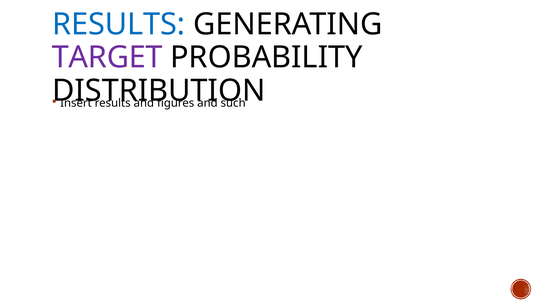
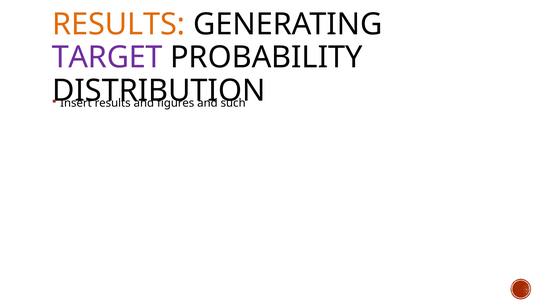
RESULTS at (119, 24) colour: blue -> orange
